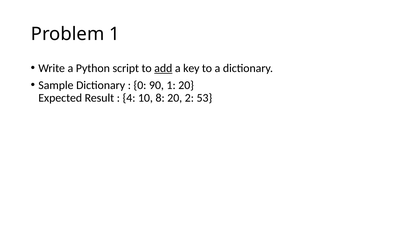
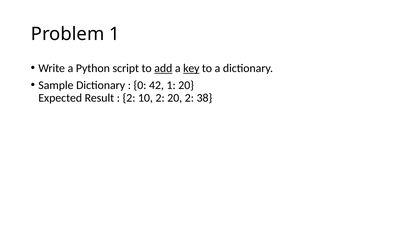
key underline: none -> present
90: 90 -> 42
4 at (129, 98): 4 -> 2
10 8: 8 -> 2
53: 53 -> 38
